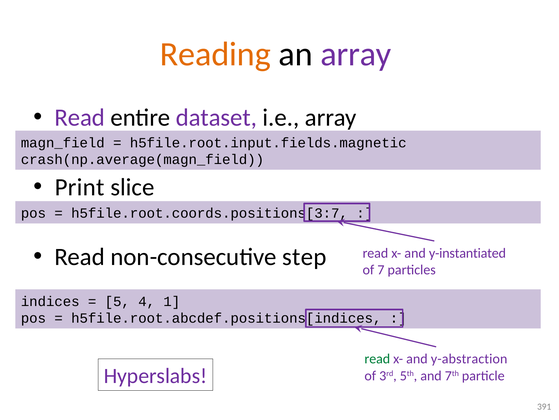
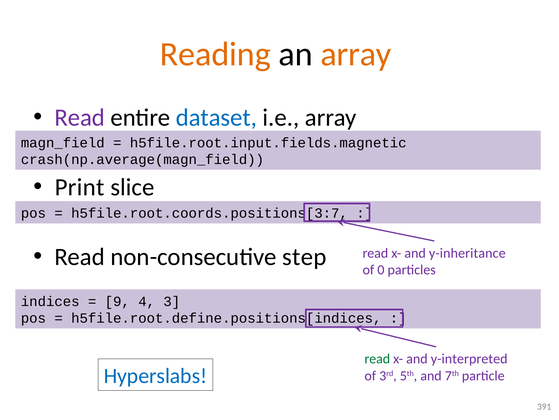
array at (356, 54) colour: purple -> orange
dataset colour: purple -> blue
y-instantiated: y-instantiated -> y-inheritance
7: 7 -> 0
5: 5 -> 9
1: 1 -> 3
h5file.root.abcdef.positions[indices: h5file.root.abcdef.positions[indices -> h5file.root.define.positions[indices
y-abstraction: y-abstraction -> y-interpreted
Hyperslabs colour: purple -> blue
